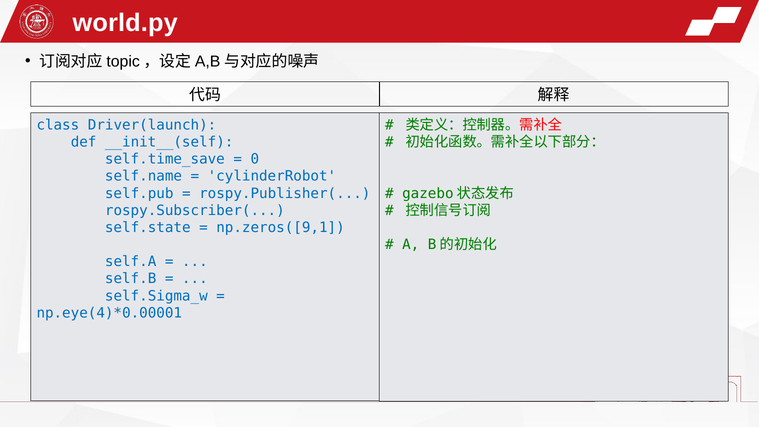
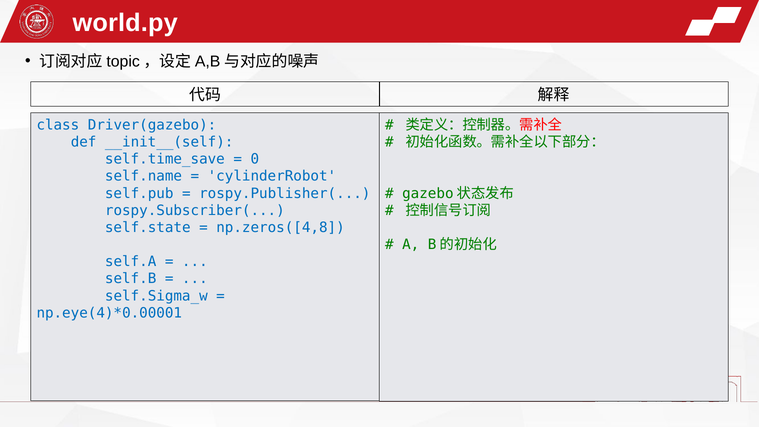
Driver(launch: Driver(launch -> Driver(gazebo
np.zeros([9,1: np.zeros([9,1 -> np.zeros([4,8
